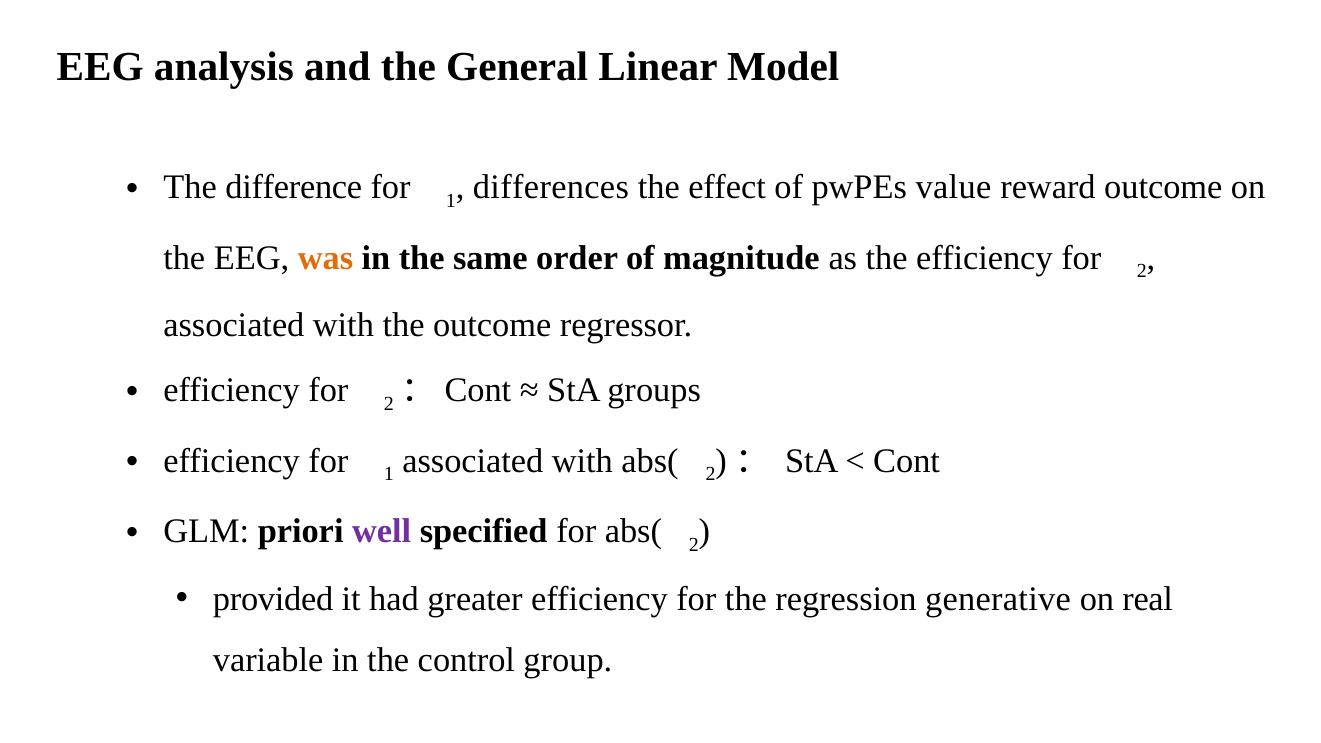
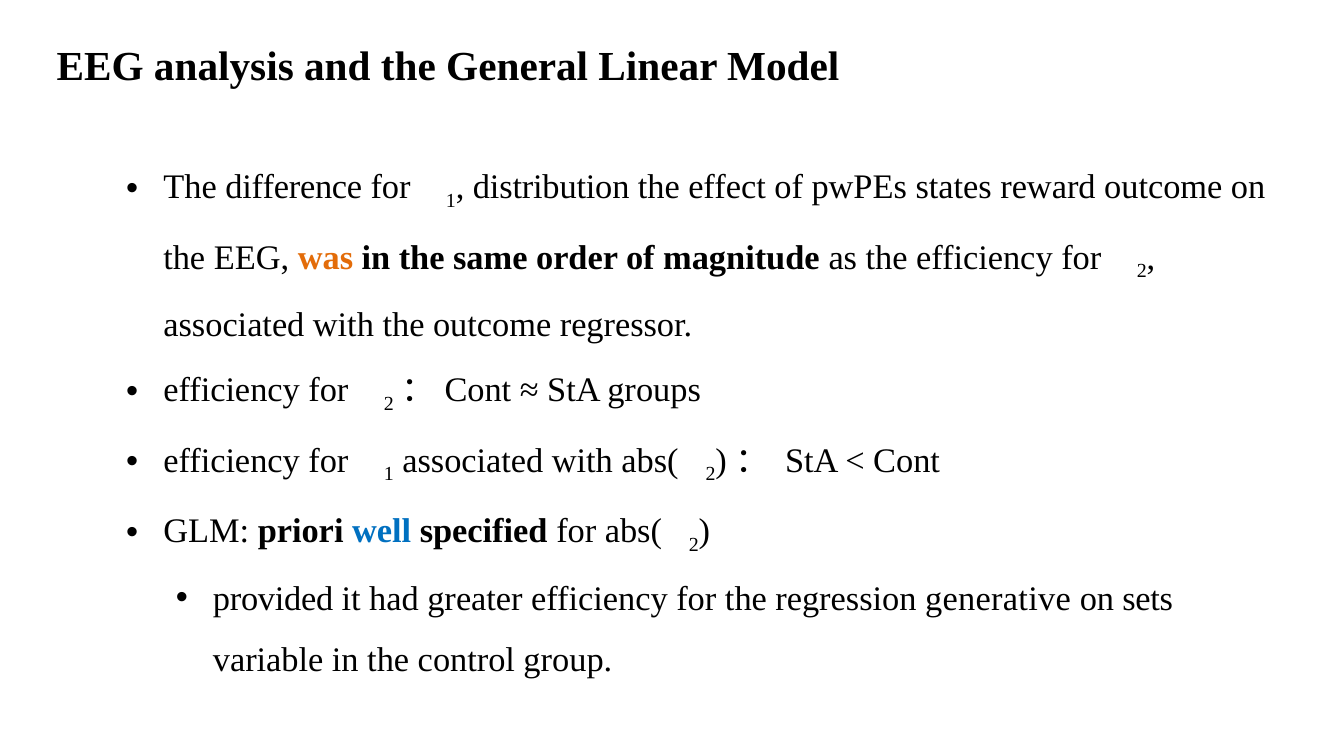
differences: differences -> distribution
value: value -> states
well colour: purple -> blue
real: real -> sets
